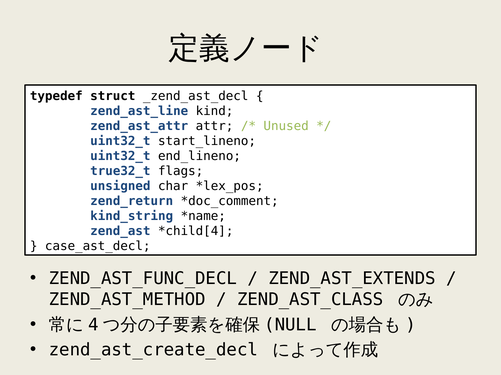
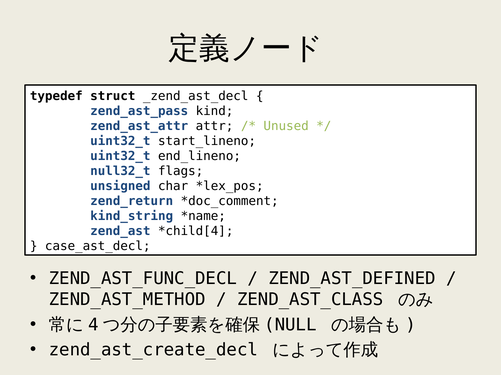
zend_ast_line: zend_ast_line -> zend_ast_pass
true32_t: true32_t -> null32_t
ZEND_AST_EXTENDS: ZEND_AST_EXTENDS -> ZEND_AST_DEFINED
